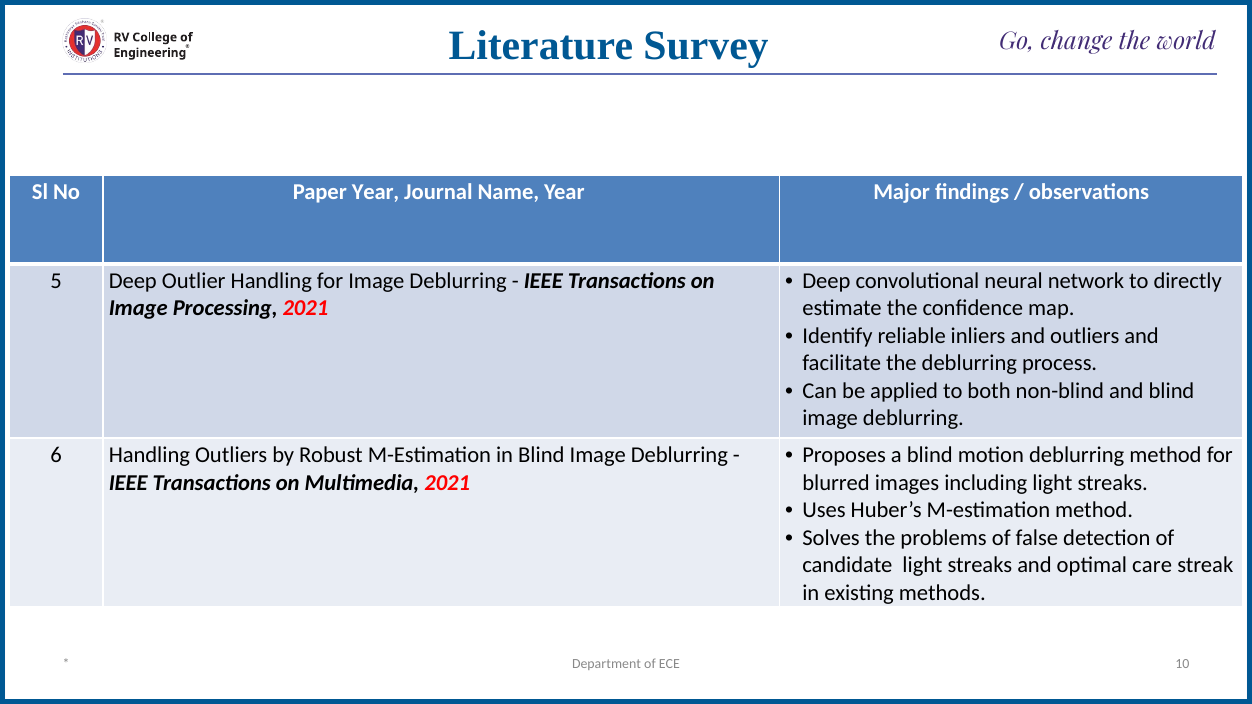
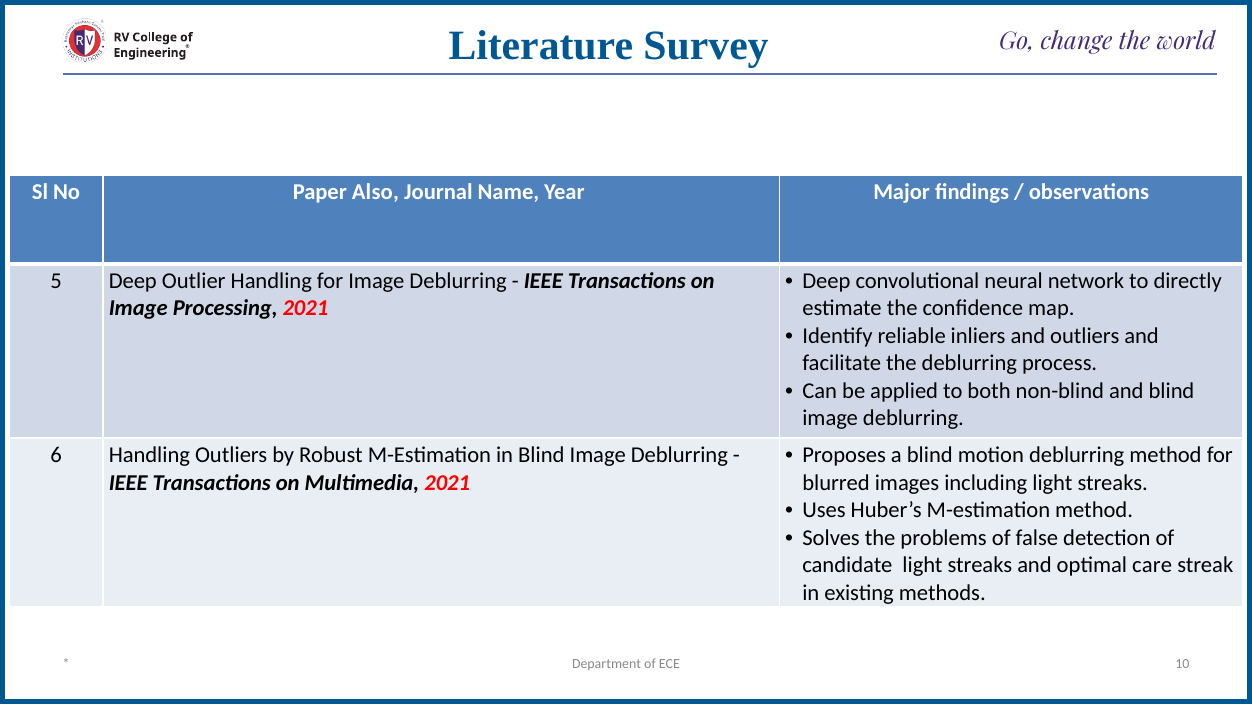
Paper Year: Year -> Also
